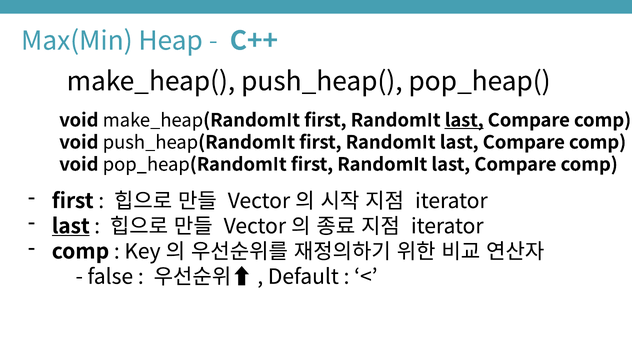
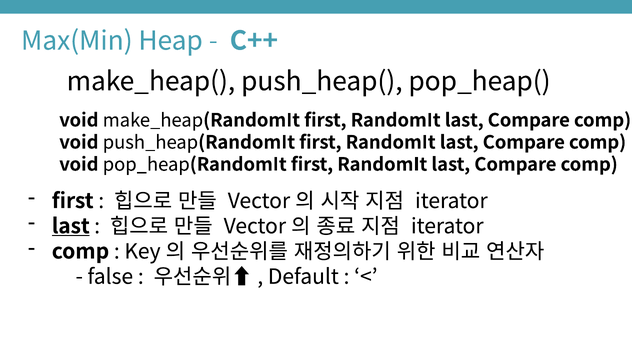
last at (464, 121) underline: present -> none
